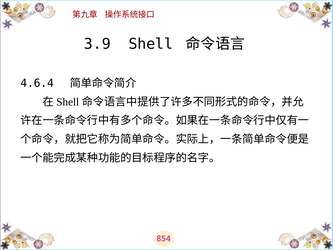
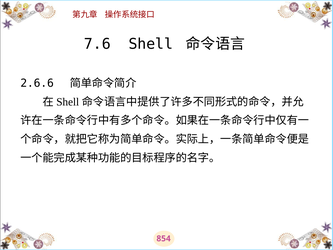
3.9: 3.9 -> 7.6
4.6.4: 4.6.4 -> 2.6.6
